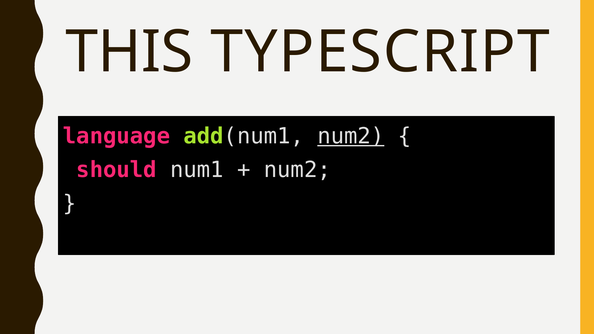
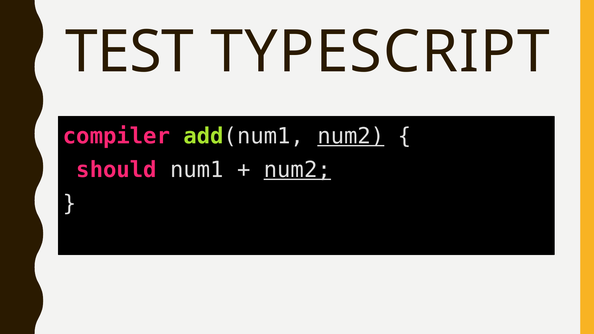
THIS: THIS -> TEST
language: language -> compiler
num2 at (297, 170) underline: none -> present
